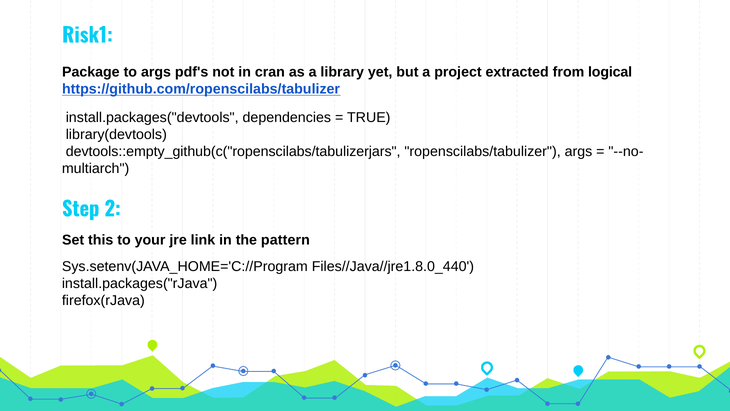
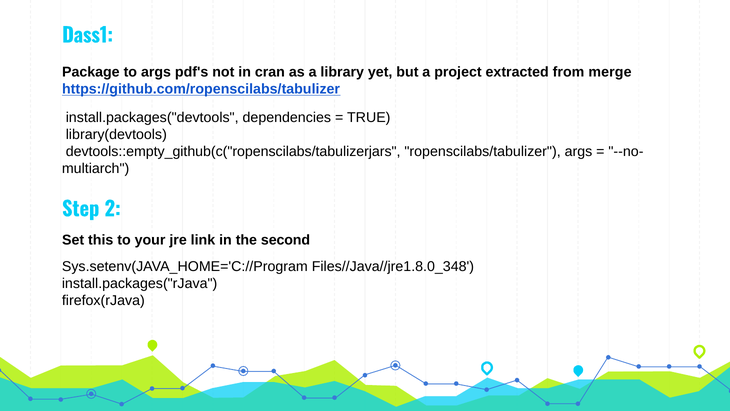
Risk1: Risk1 -> Dass1
logical: logical -> merge
pattern: pattern -> second
Files//Java//jre1.8.0_440: Files//Java//jre1.8.0_440 -> Files//Java//jre1.8.0_348
